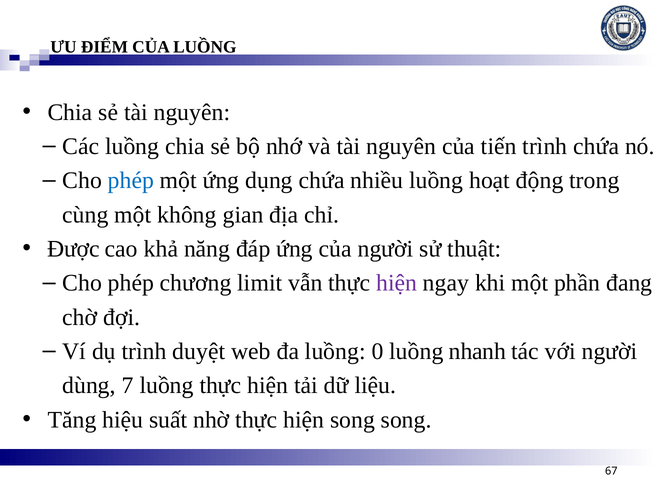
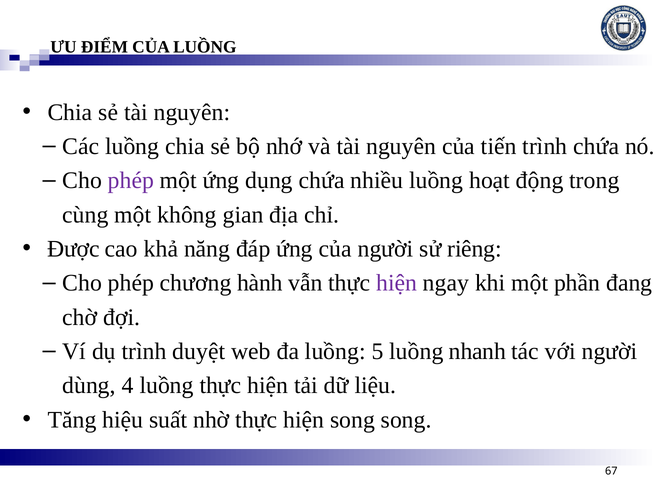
phép at (131, 181) colour: blue -> purple
thuật: thuật -> riêng
limit: limit -> hành
0: 0 -> 5
7: 7 -> 4
